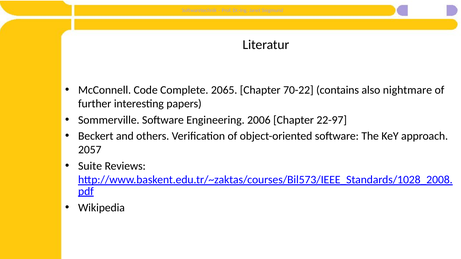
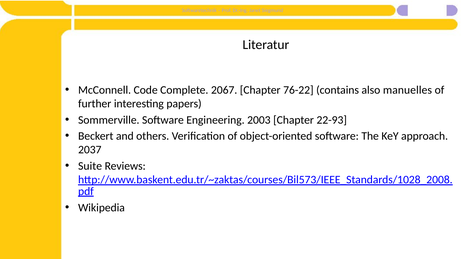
2065: 2065 -> 2067
70-22: 70-22 -> 76-22
nightmare: nightmare -> manuelles
2006: 2006 -> 2003
22-97: 22-97 -> 22-93
2057: 2057 -> 2037
